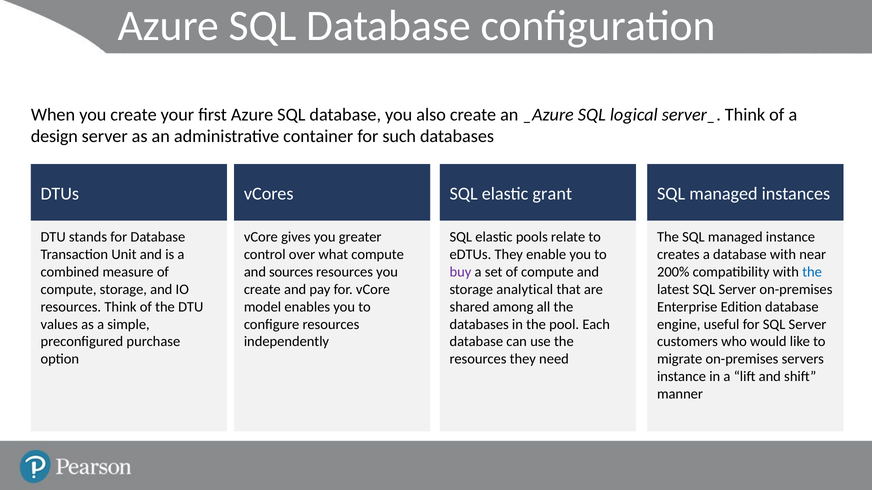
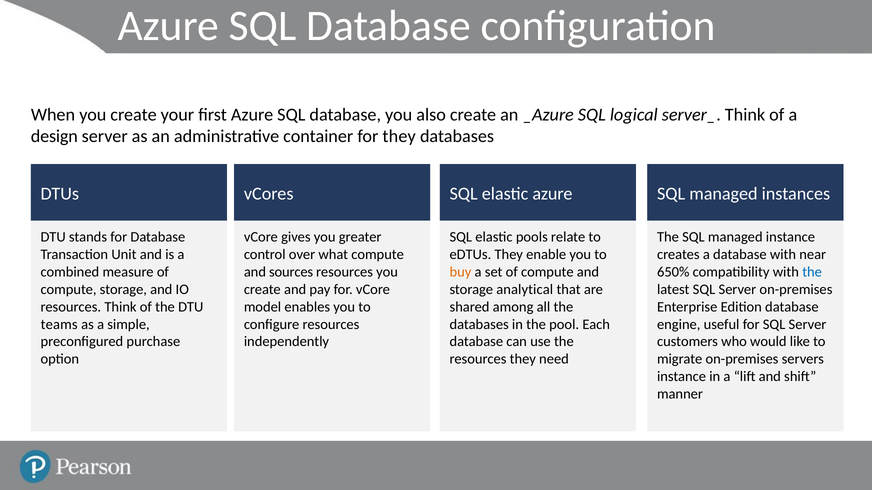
for such: such -> they
elastic grant: grant -> azure
buy colour: purple -> orange
200%: 200% -> 650%
values: values -> teams
